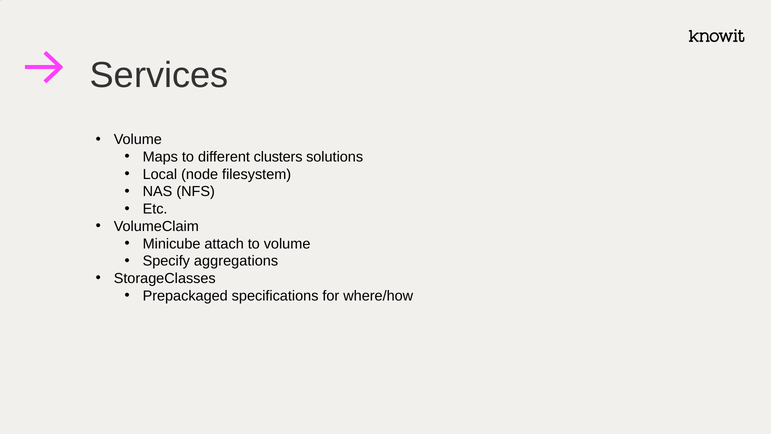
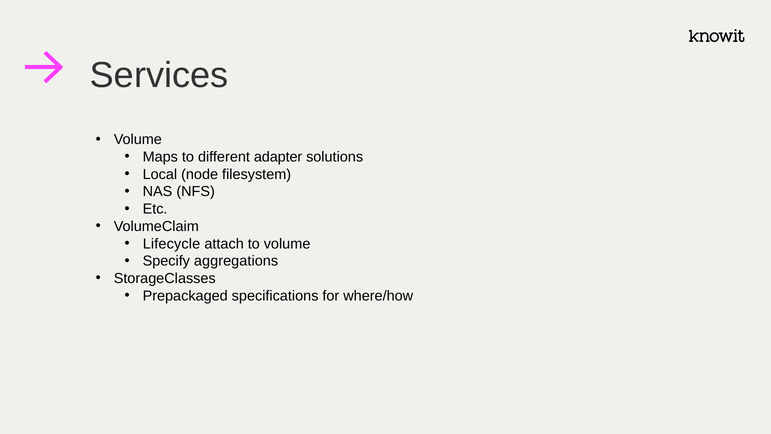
clusters: clusters -> adapter
Minicube: Minicube -> Lifecycle
